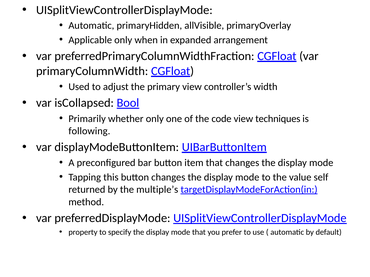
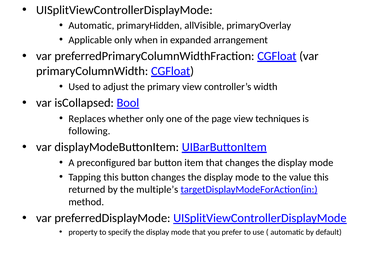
Primarily: Primarily -> Replaces
code: code -> page
value self: self -> this
